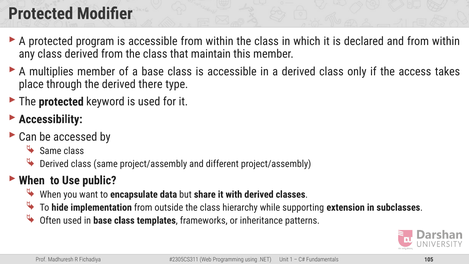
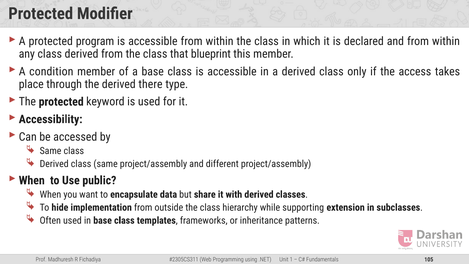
maintain: maintain -> blueprint
multiplies: multiplies -> condition
